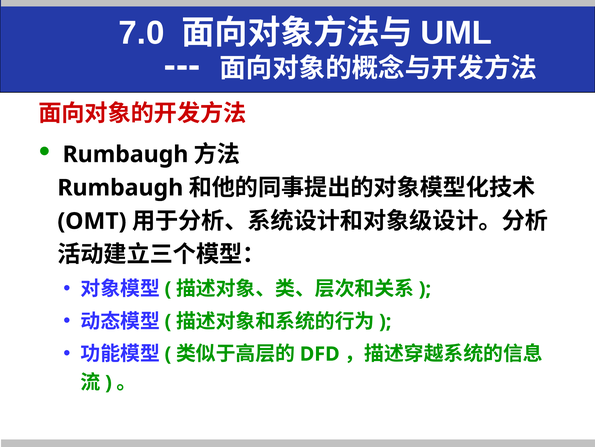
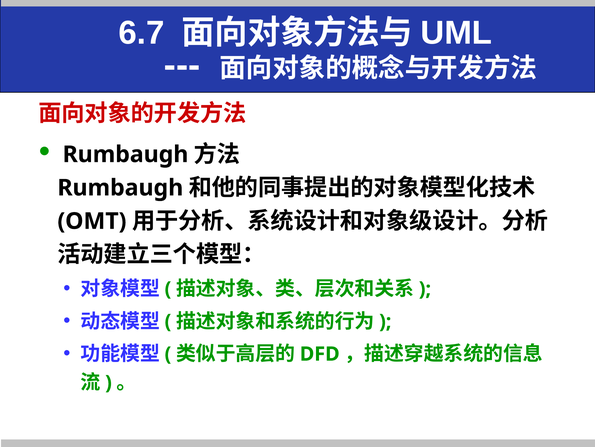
7.0: 7.0 -> 6.7
